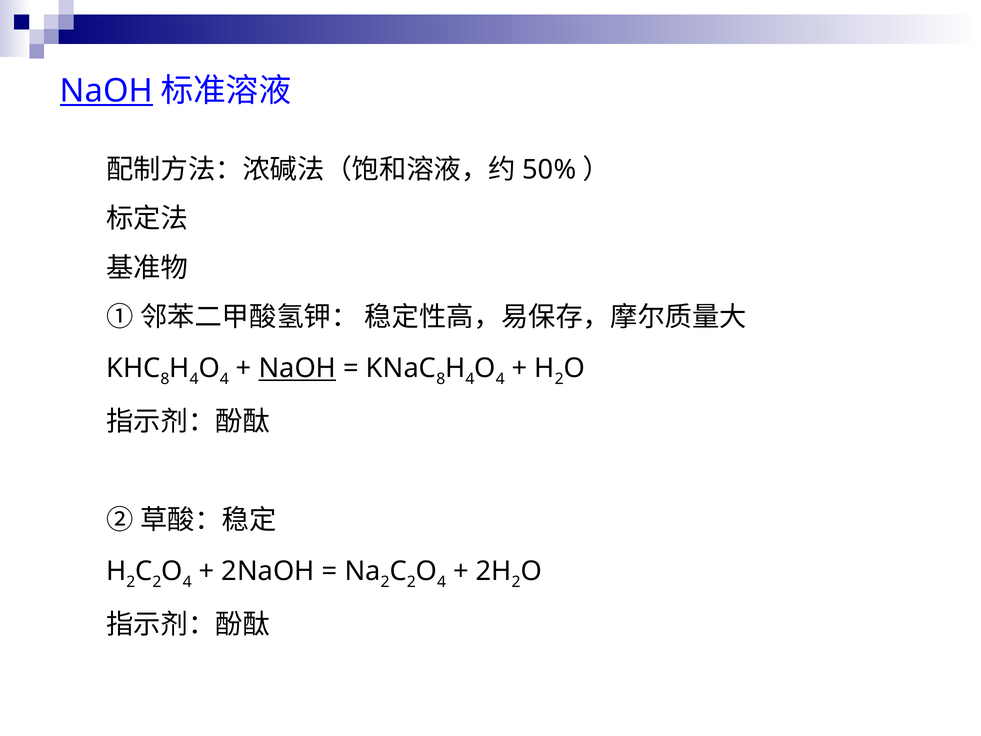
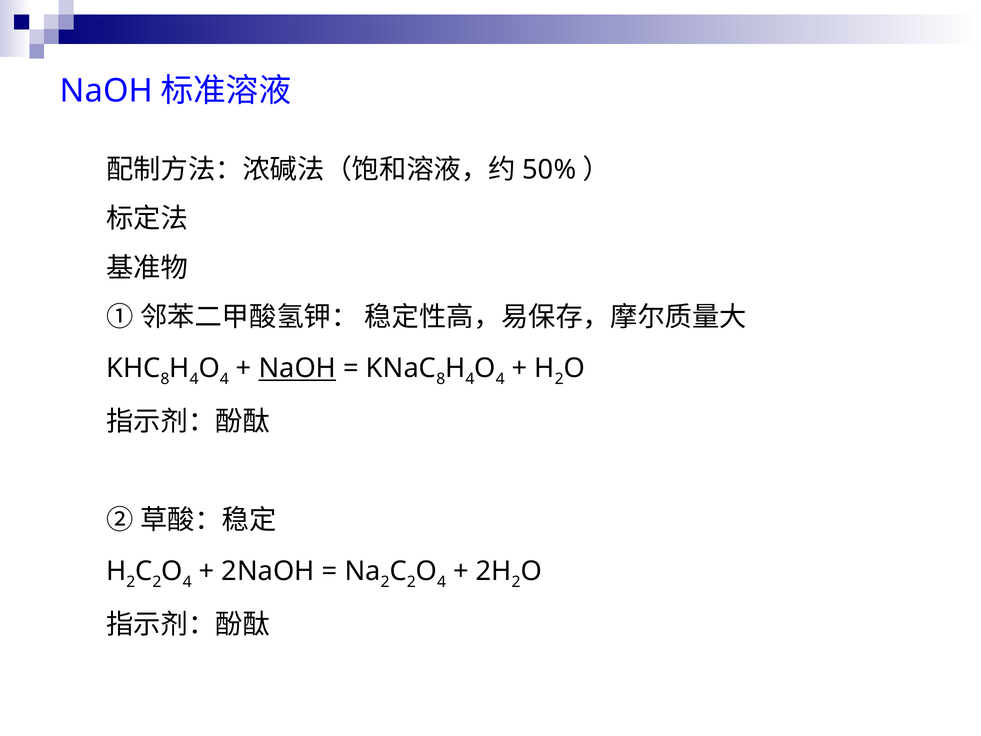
NaOH at (106, 91) underline: present -> none
